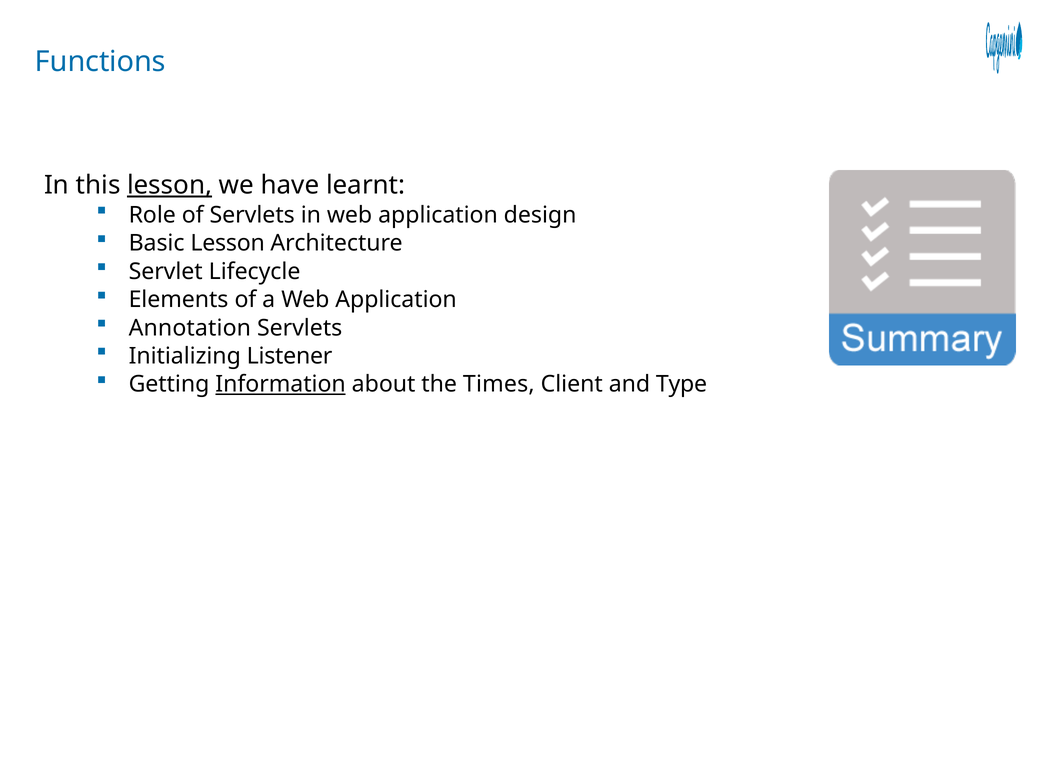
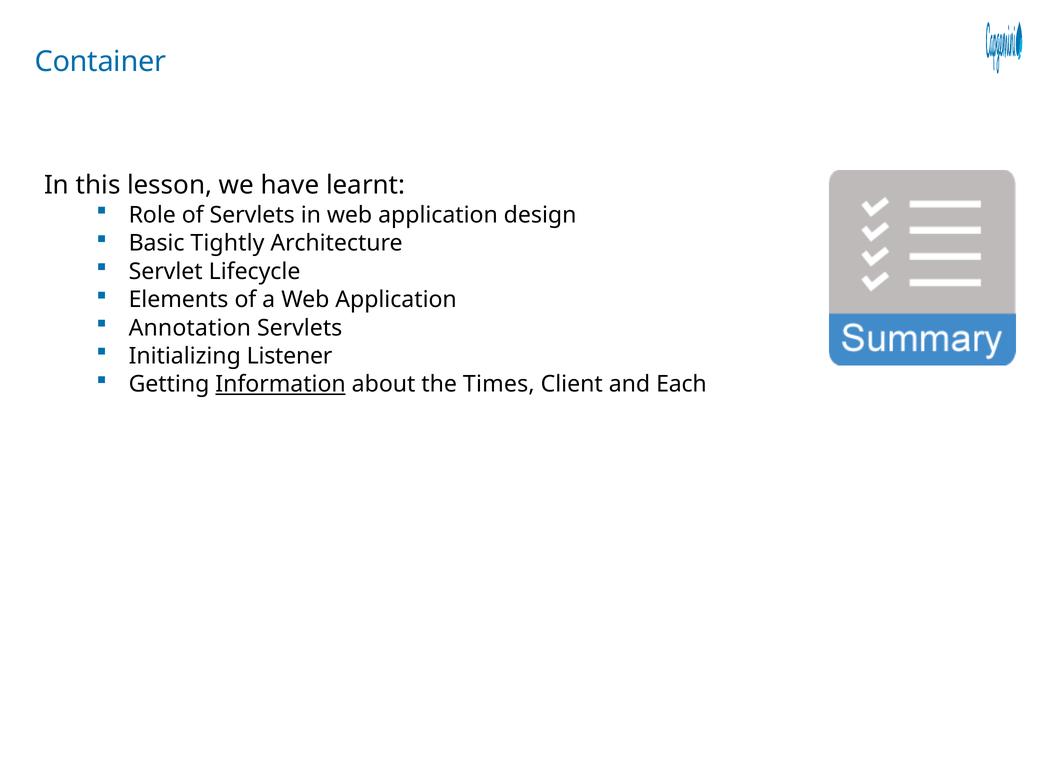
Functions: Functions -> Container
lesson at (170, 185) underline: present -> none
Basic Lesson: Lesson -> Tightly
Type: Type -> Each
